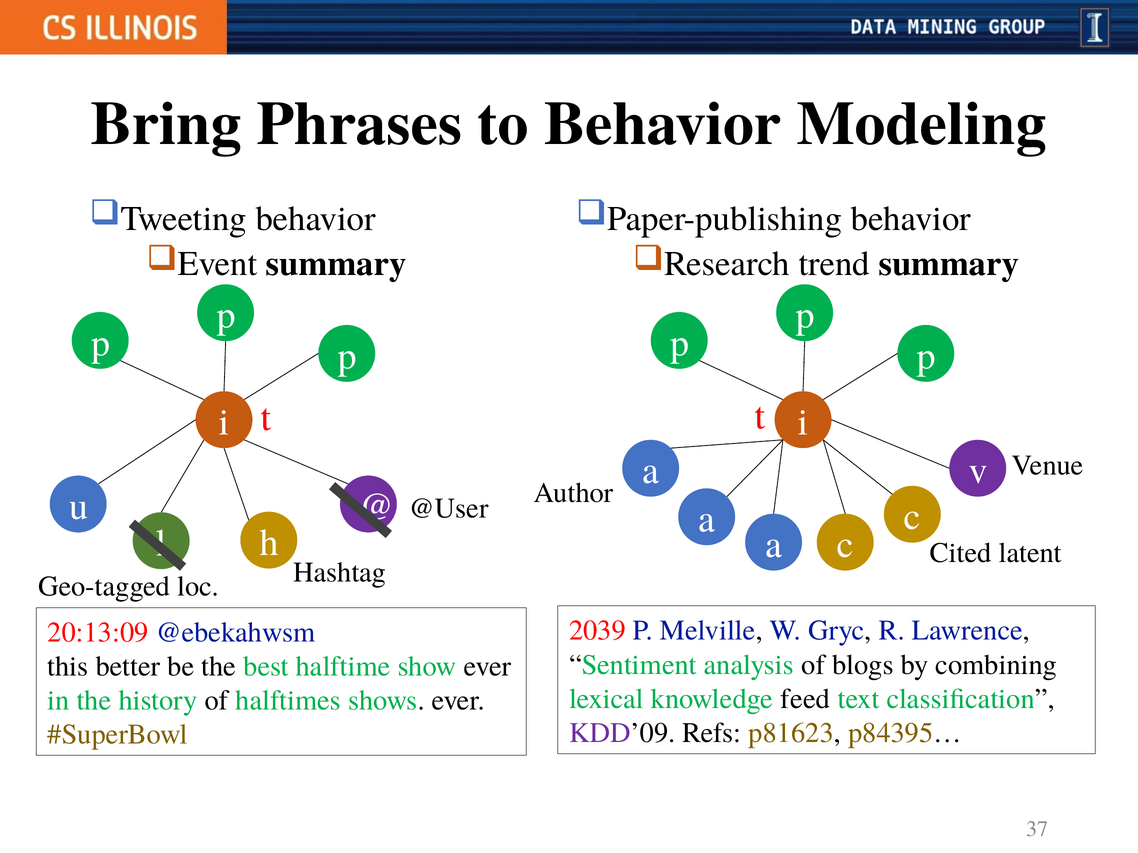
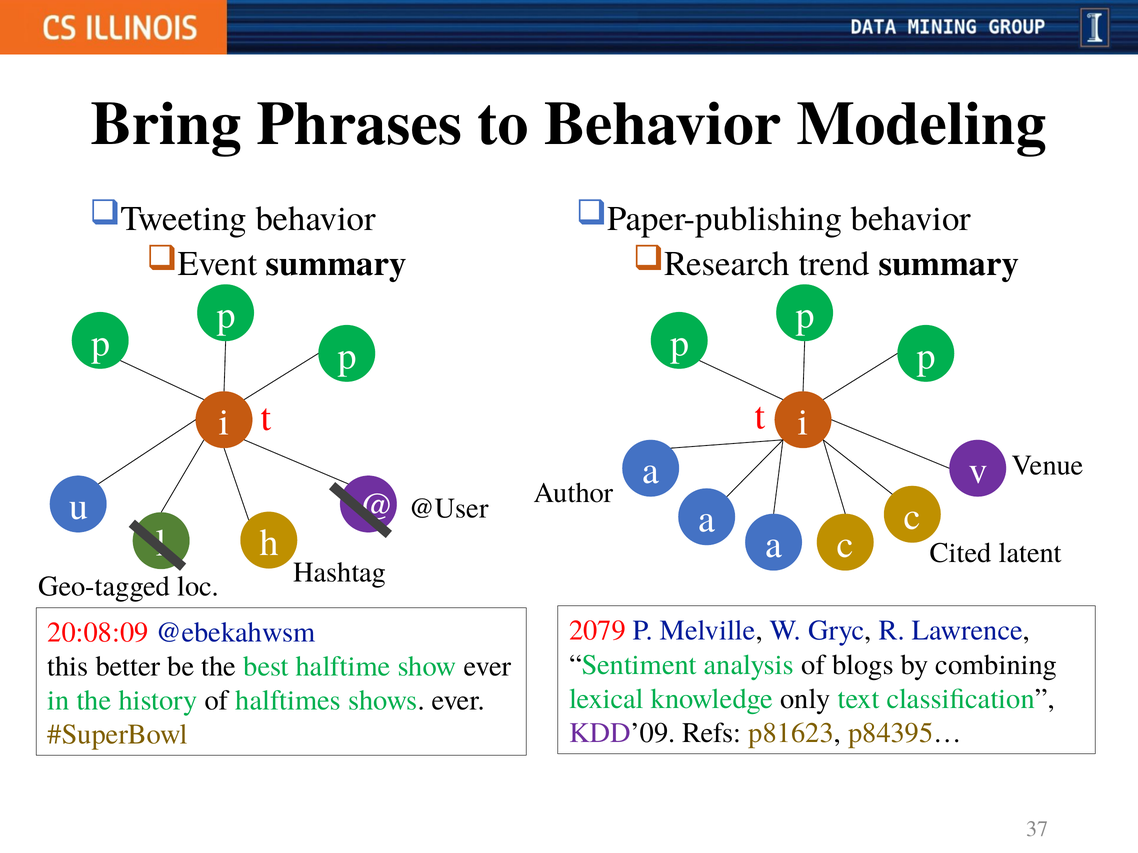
2039: 2039 -> 2079
20:13:09: 20:13:09 -> 20:08:09
feed: feed -> only
